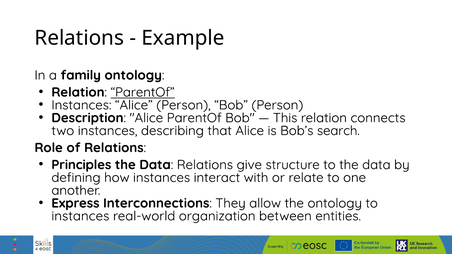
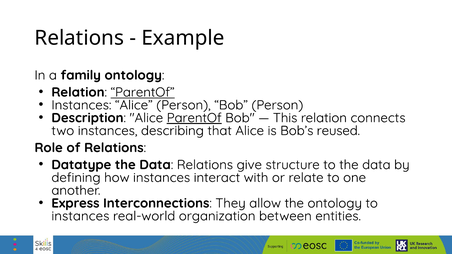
ParentOf at (194, 118) underline: none -> present
search: search -> reused
Principles: Principles -> Datatype
